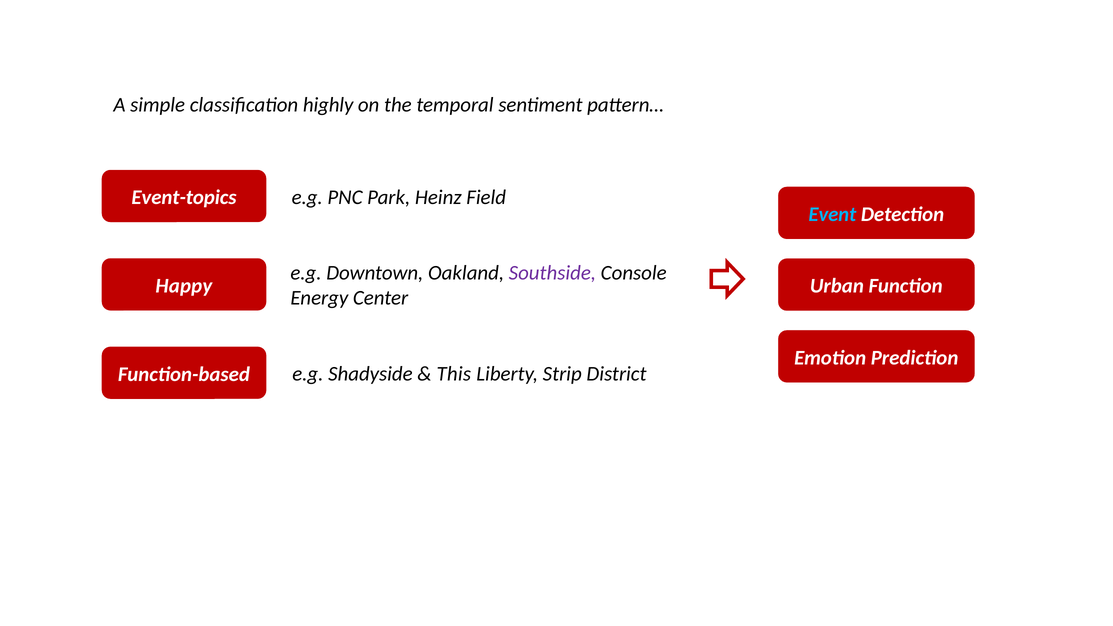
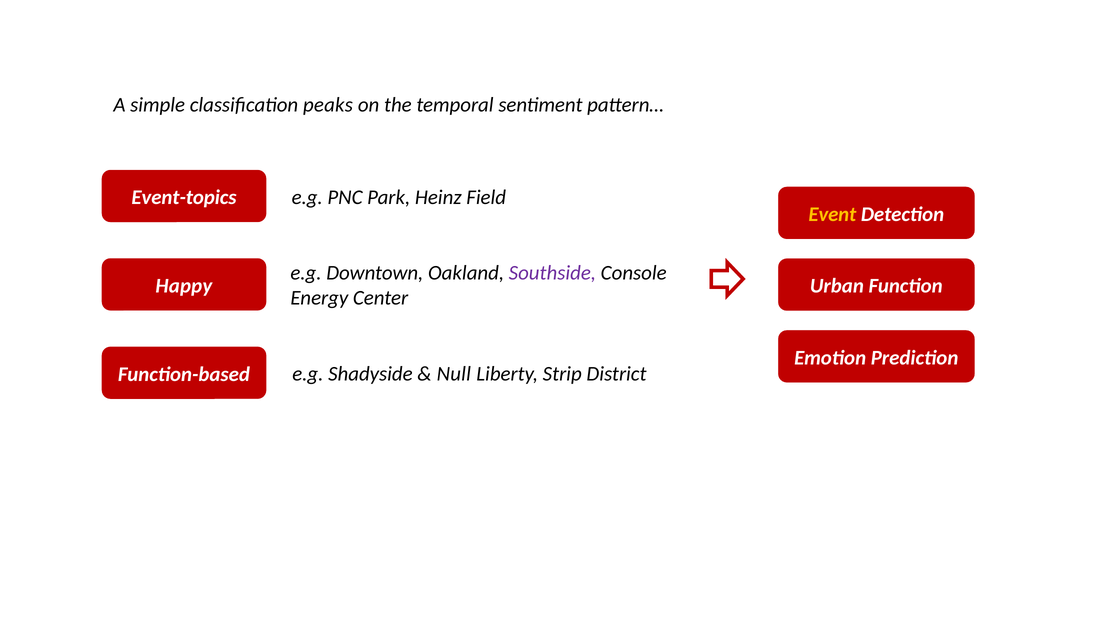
highly: highly -> peaks
Event colour: light blue -> yellow
This: This -> Null
